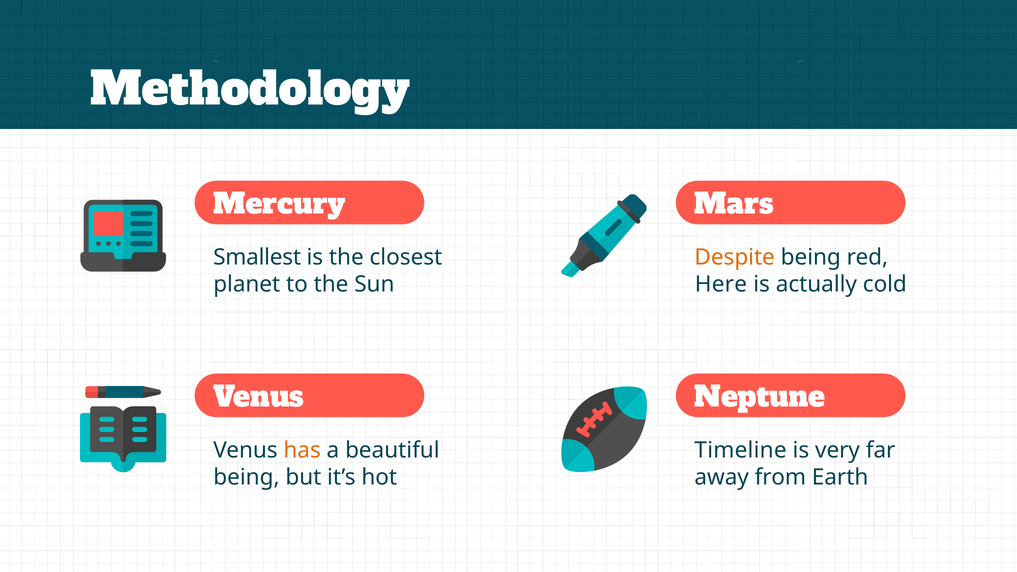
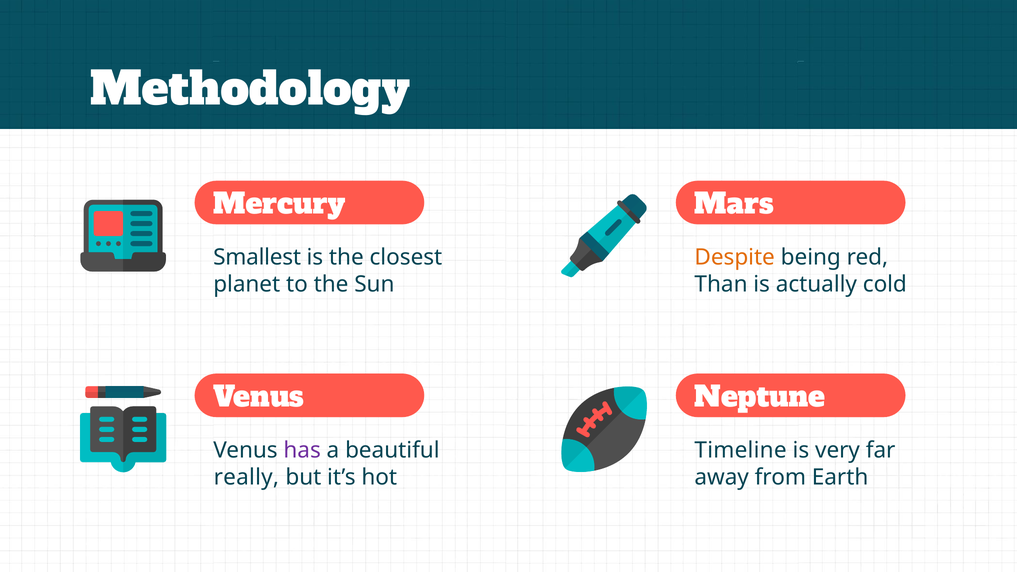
Here: Here -> Than
has colour: orange -> purple
being at (246, 477): being -> really
